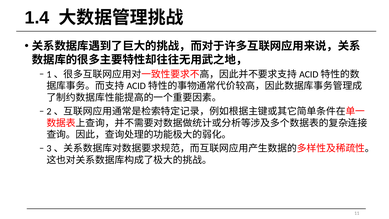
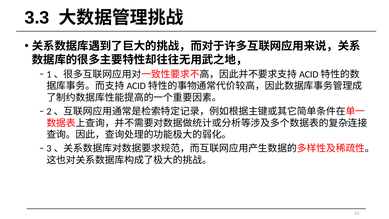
1.4: 1.4 -> 3.3
